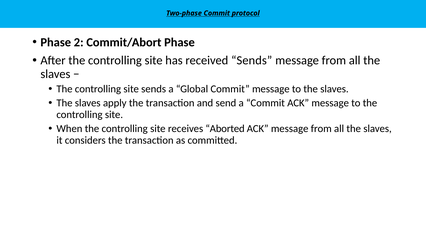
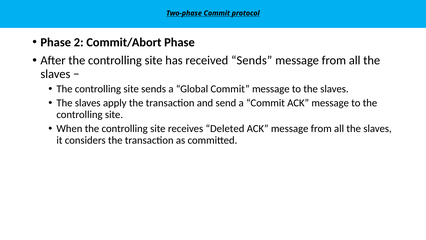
Aborted: Aborted -> Deleted
